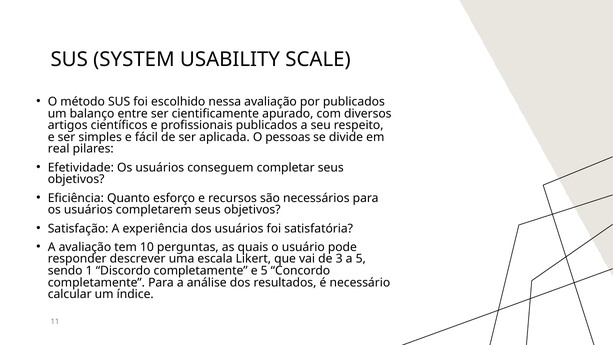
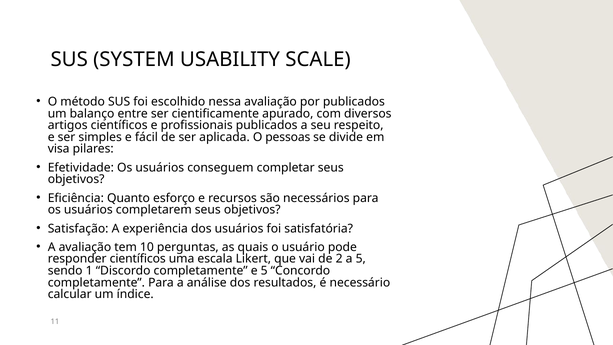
real: real -> visa
responder descrever: descrever -> científicos
3: 3 -> 2
